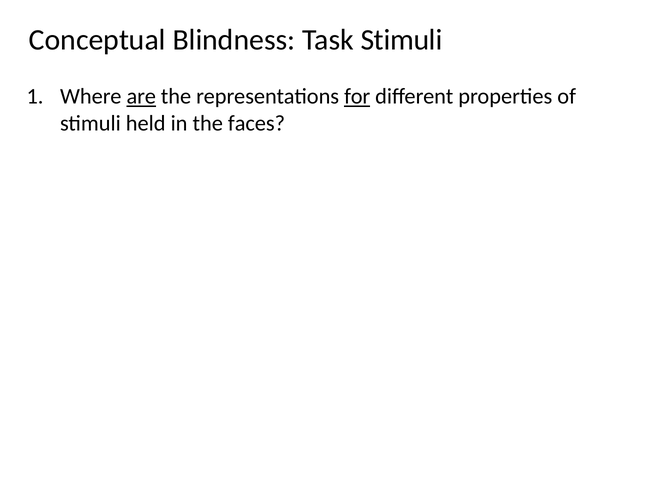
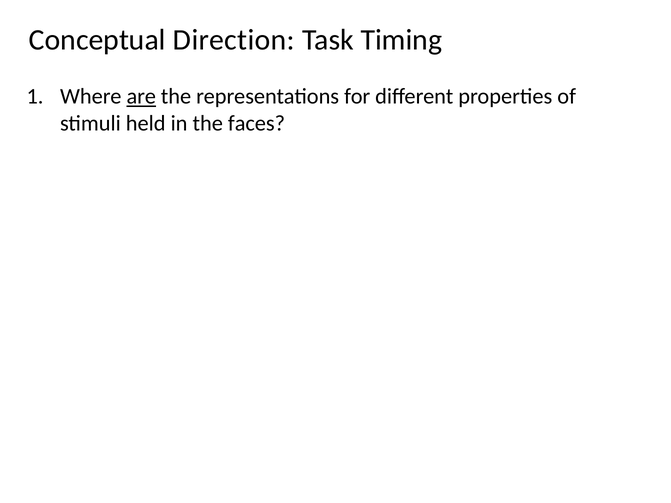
Blindness: Blindness -> Direction
Task Stimuli: Stimuli -> Timing
for underline: present -> none
